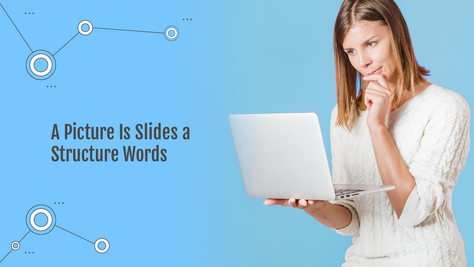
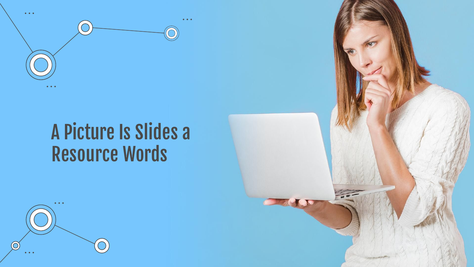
Structure: Structure -> Resource
